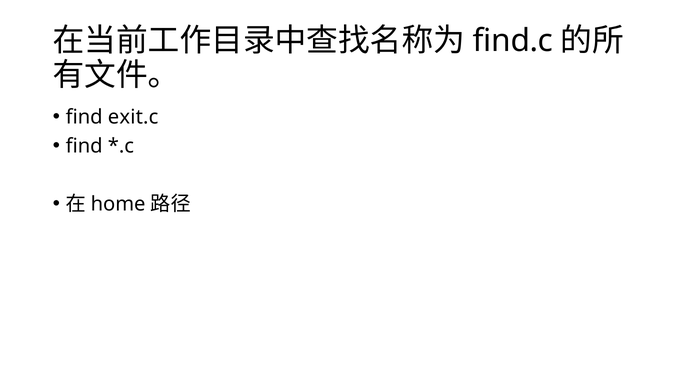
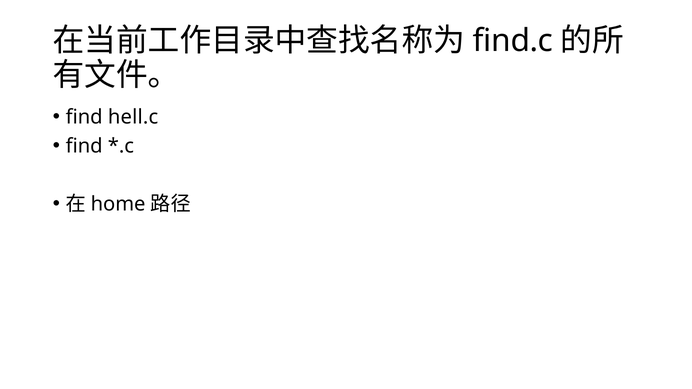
exit.c: exit.c -> hell.c
